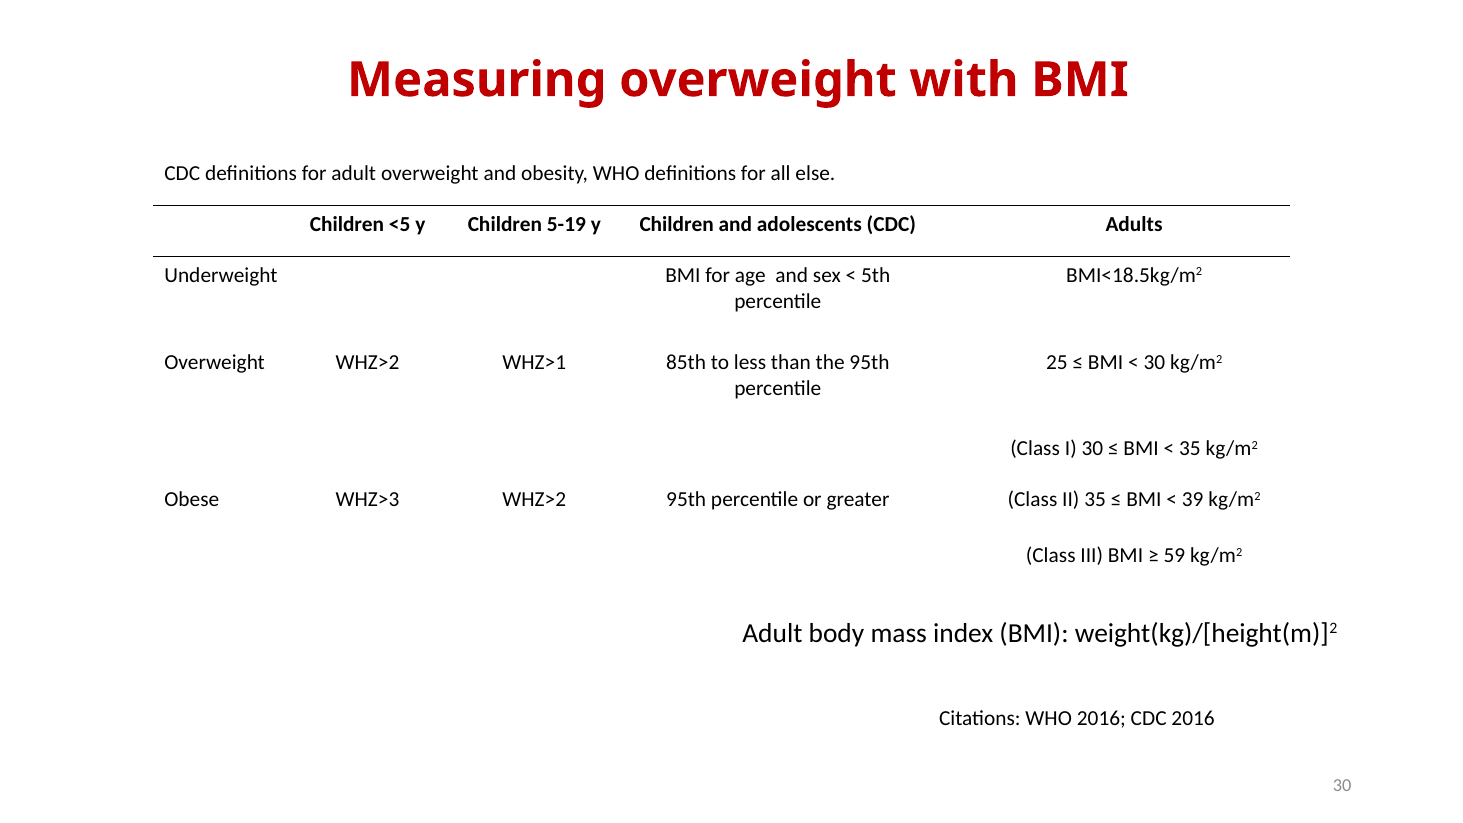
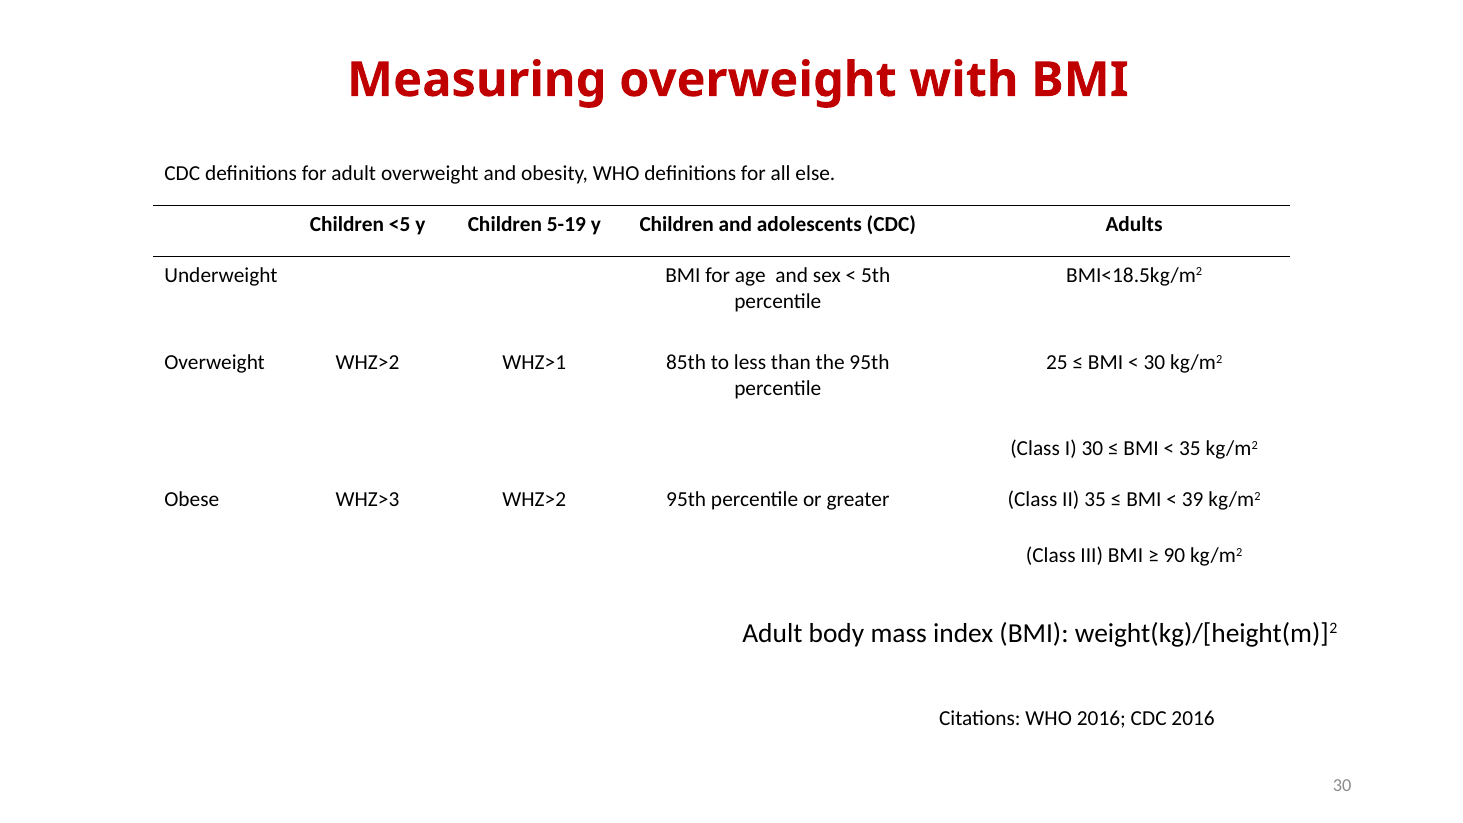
59: 59 -> 90
